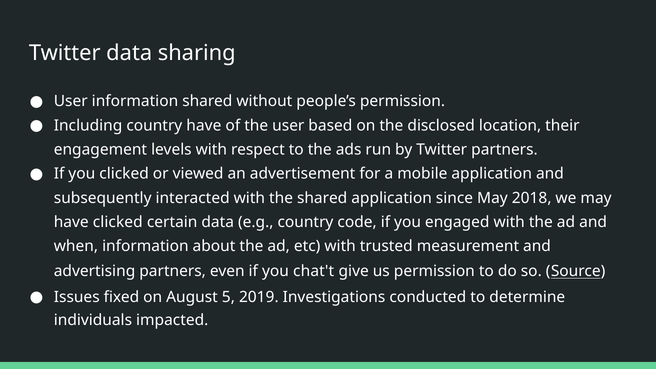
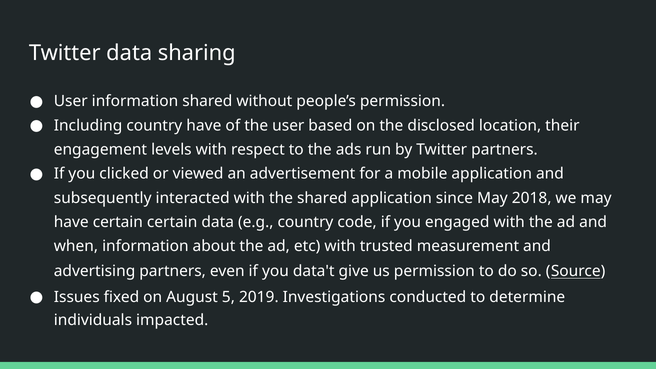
have clicked: clicked -> certain
chat't: chat't -> data't
